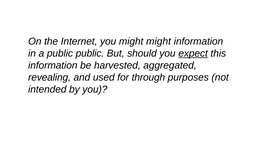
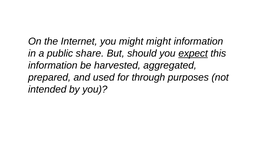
public public: public -> share
revealing: revealing -> prepared
